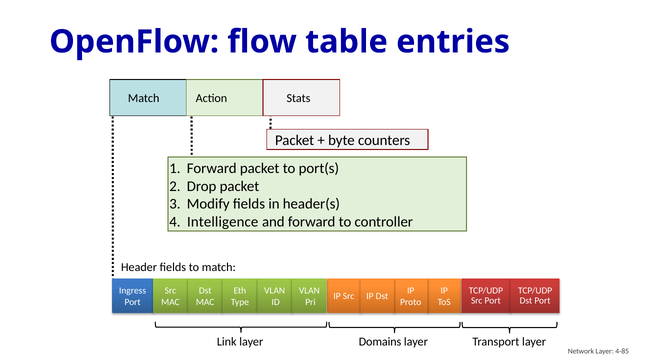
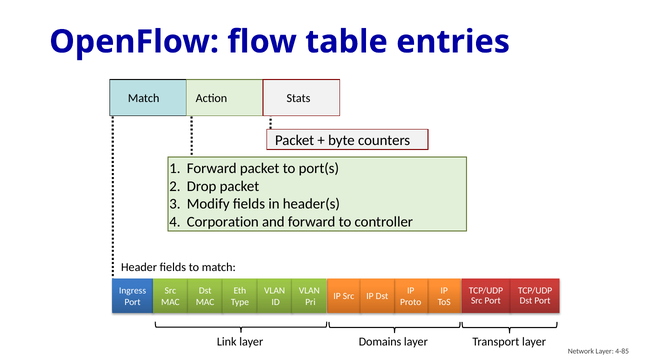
Intelligence: Intelligence -> Corporation
